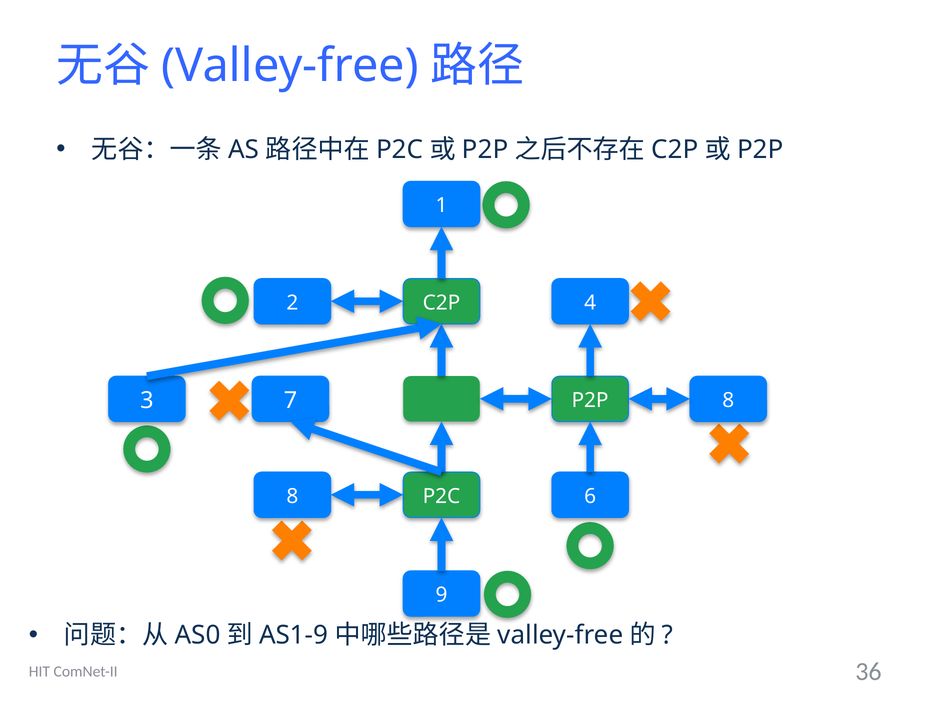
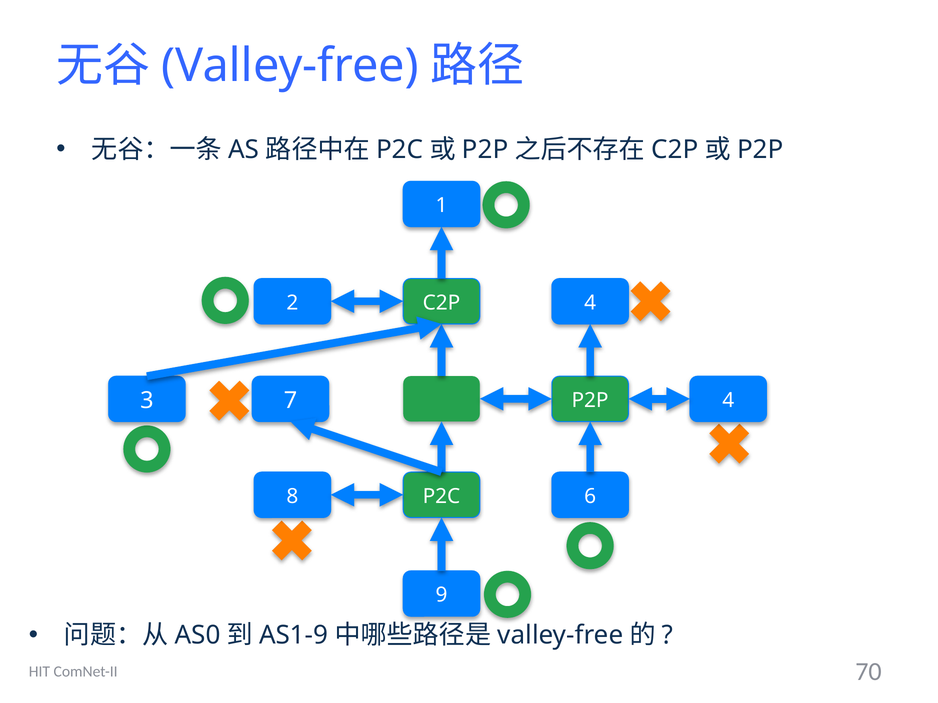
3 8: 8 -> 4
36: 36 -> 70
